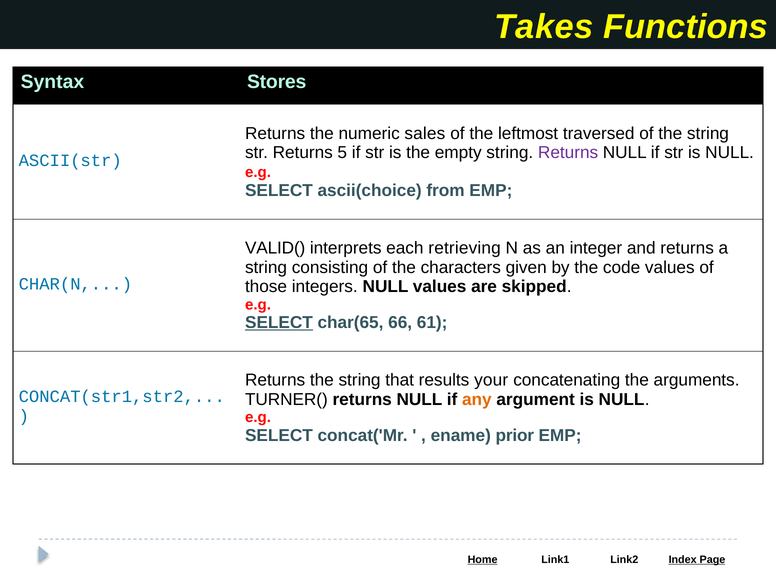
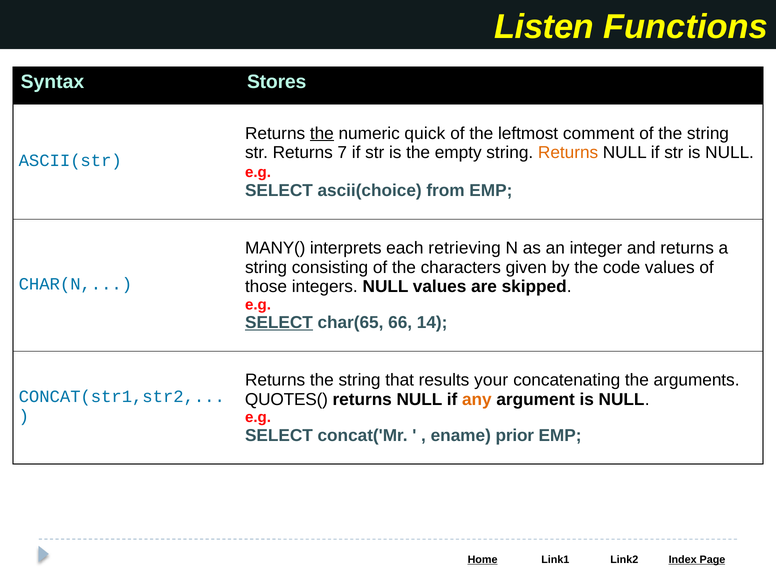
Takes: Takes -> Listen
the at (322, 133) underline: none -> present
sales: sales -> quick
traversed: traversed -> comment
5: 5 -> 7
Returns at (568, 152) colour: purple -> orange
VALID(: VALID( -> MANY(
61: 61 -> 14
TURNER(: TURNER( -> QUOTES(
